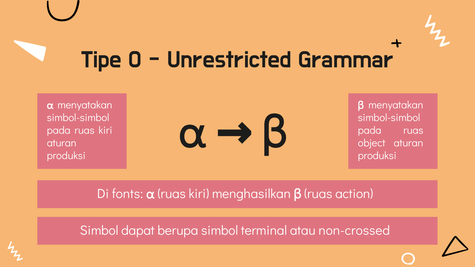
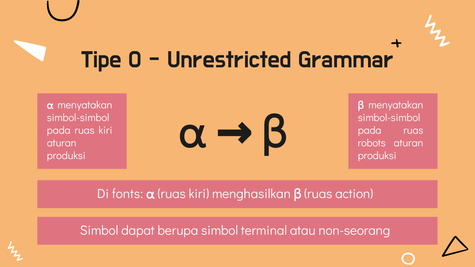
object: object -> robots
non-crossed: non-crossed -> non-seorang
